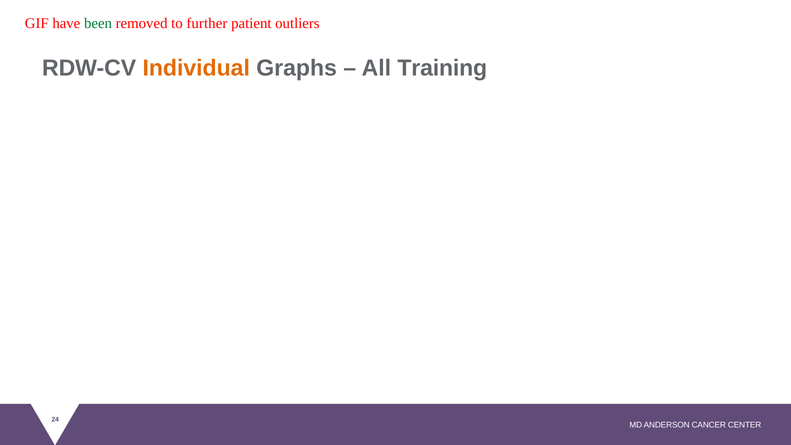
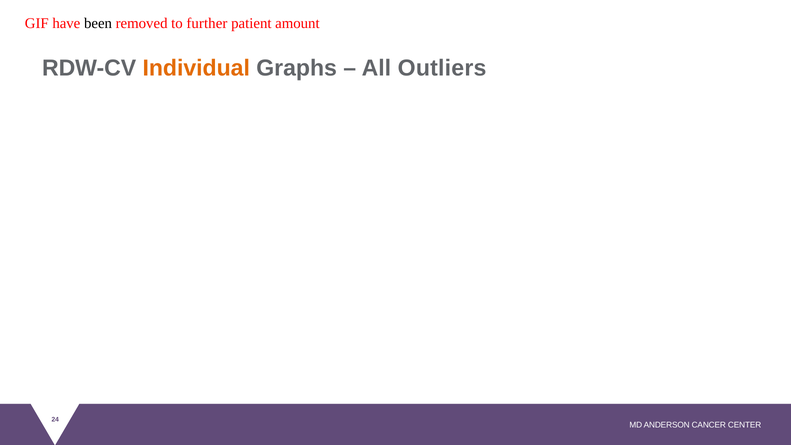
been colour: green -> black
outliers: outliers -> amount
Training: Training -> Outliers
